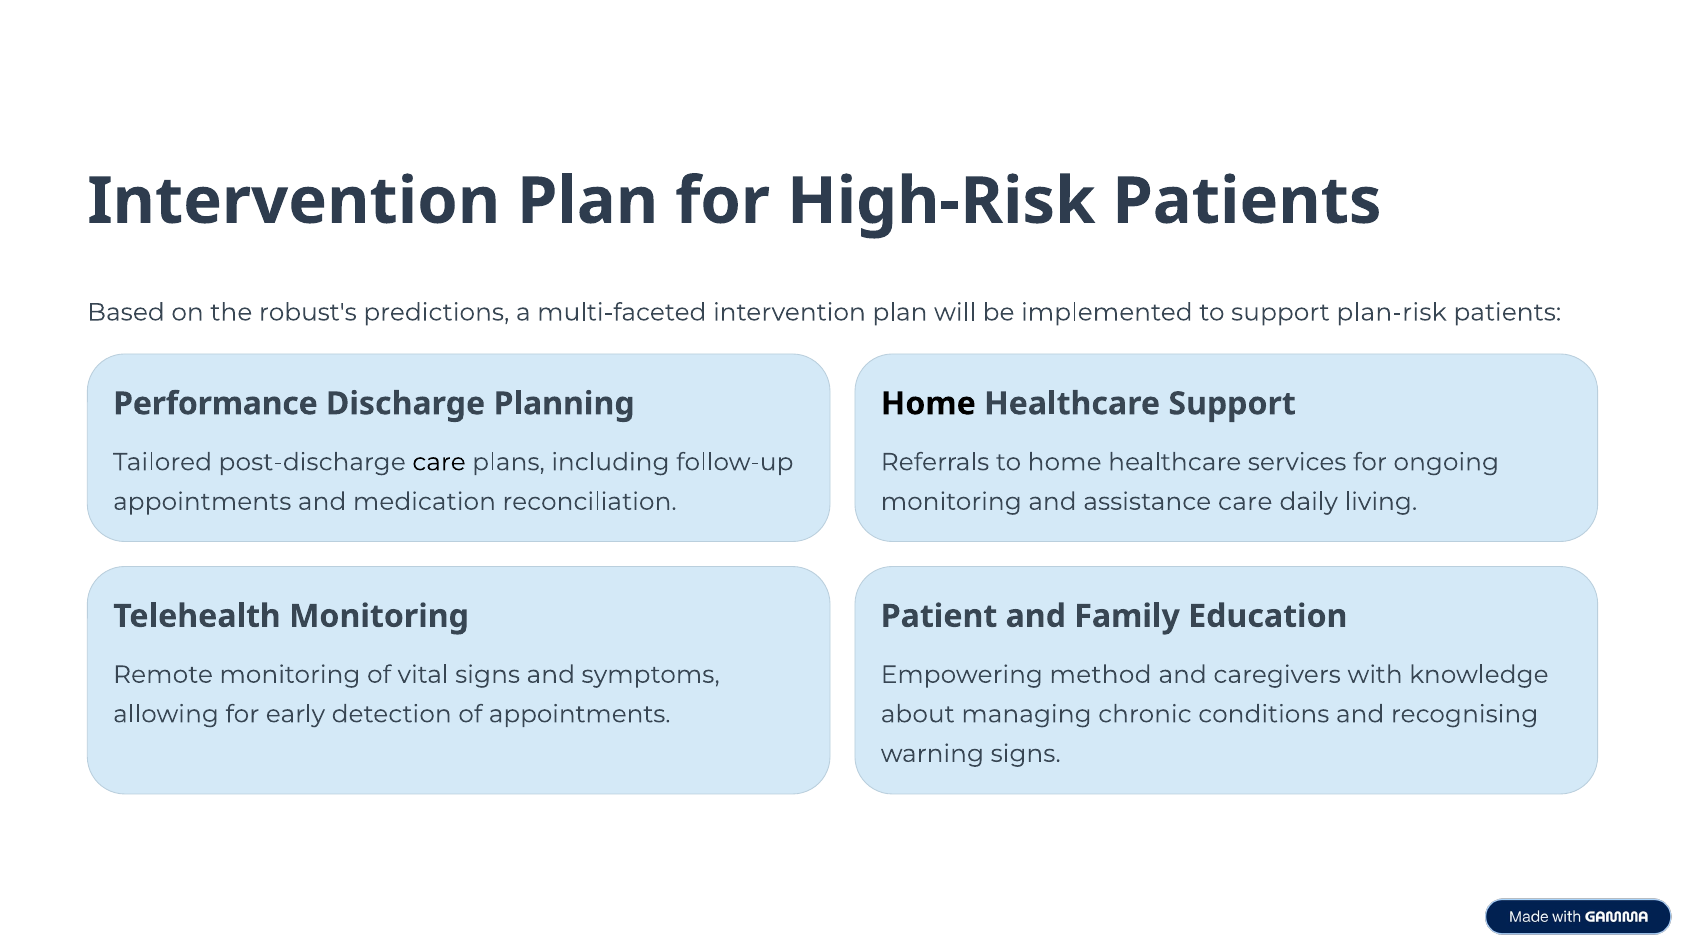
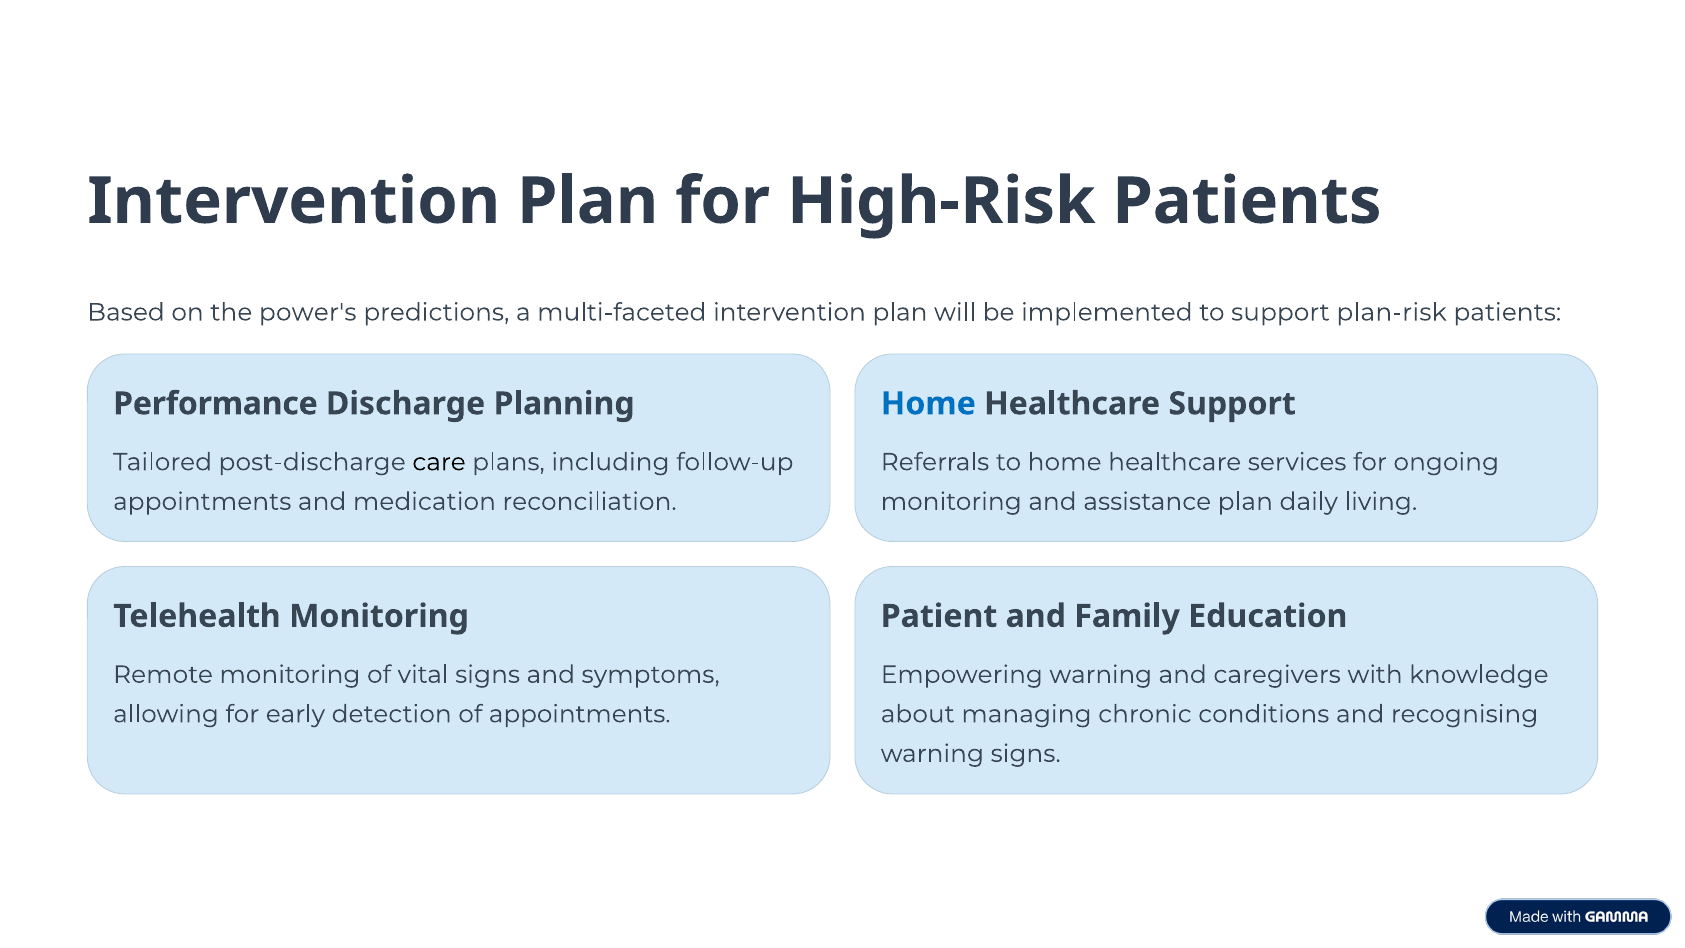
robust's: robust's -> power's
Home at (928, 404) colour: black -> blue
assistance care: care -> plan
Empowering method: method -> warning
